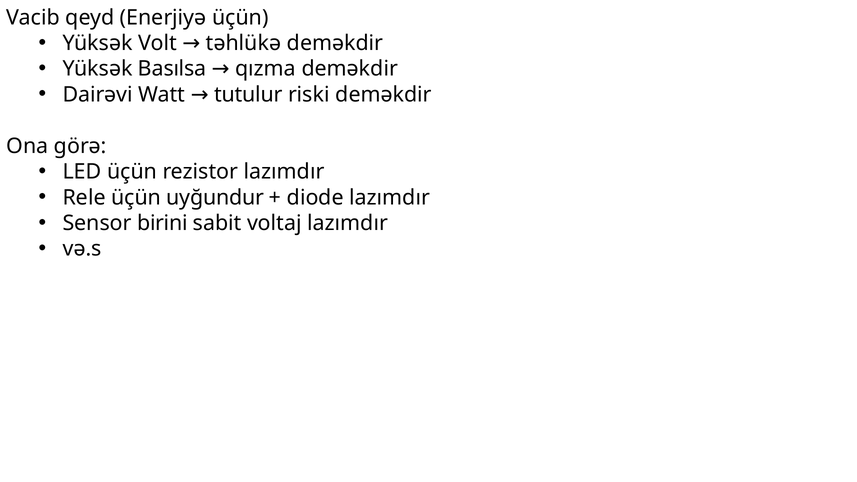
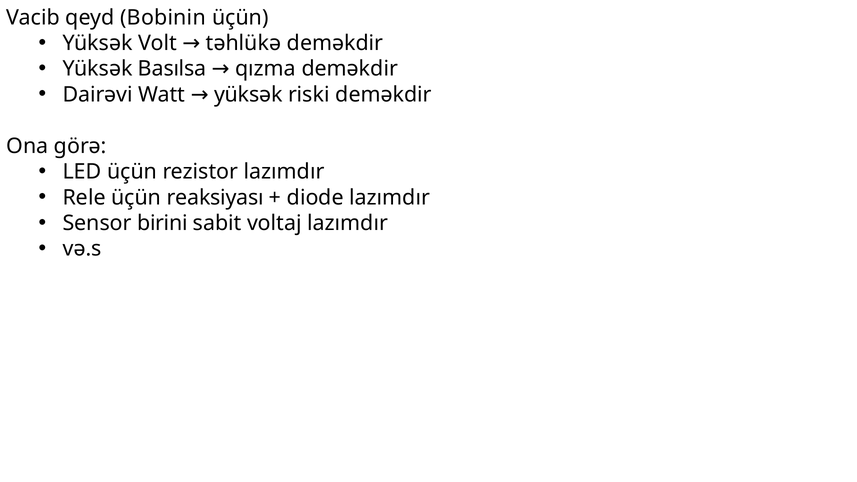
Enerjiyə: Enerjiyə -> Bobinin
Watt tutulur: tutulur -> yüksək
uyğundur: uyğundur -> reaksiyası
